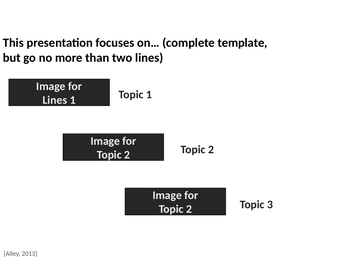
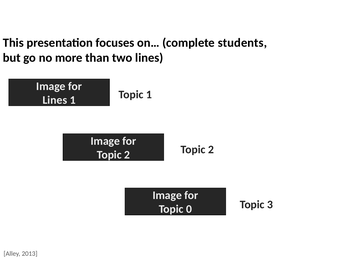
template: template -> students
2 at (189, 210): 2 -> 0
